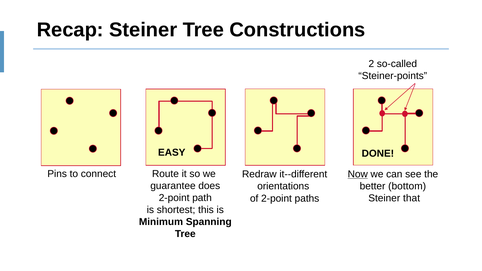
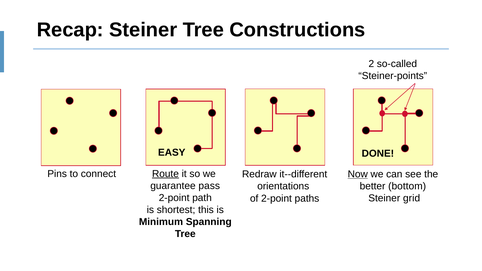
Route underline: none -> present
does: does -> pass
that: that -> grid
